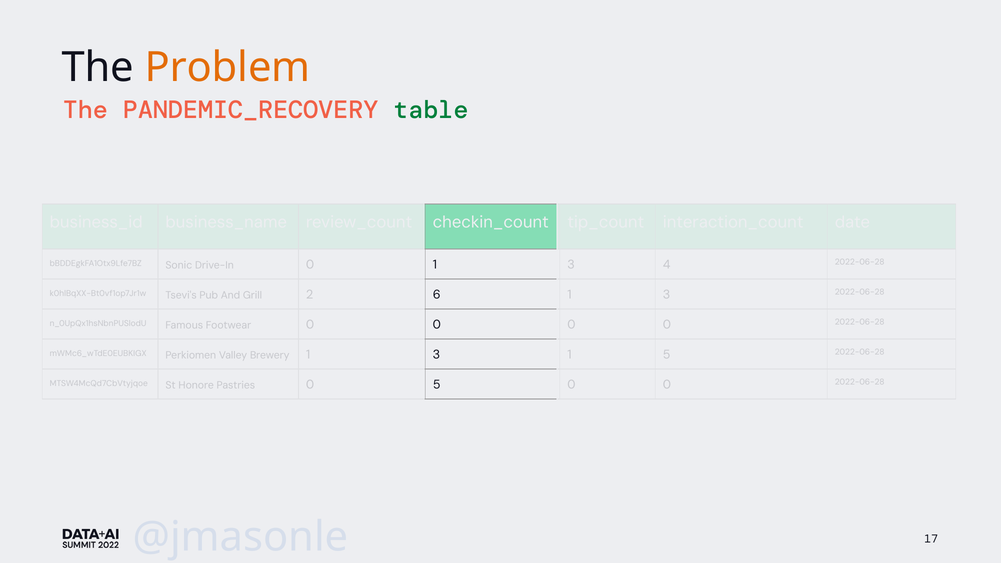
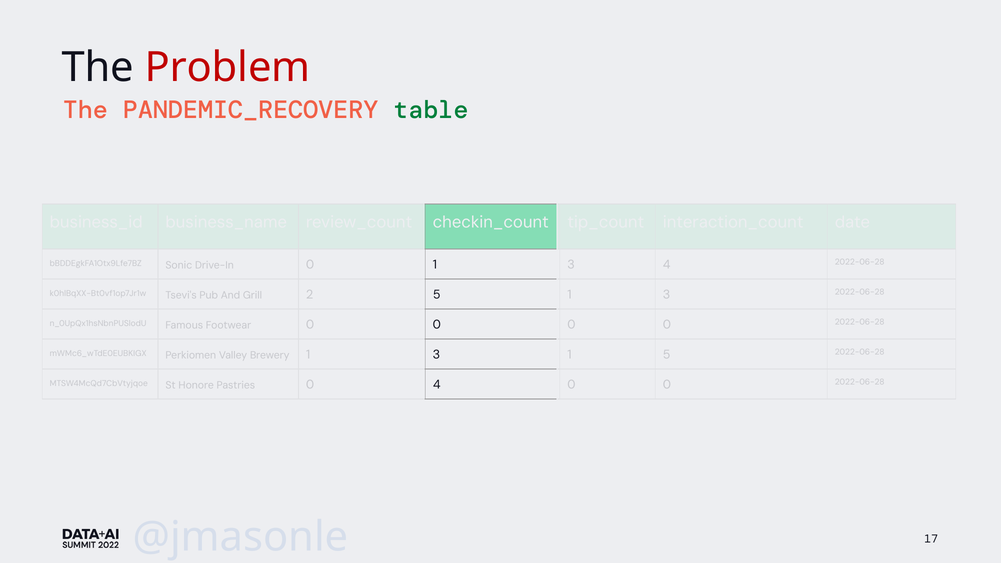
Problem colour: orange -> red
6 at (437, 295): 6 -> 5
5 at (437, 385): 5 -> 4
